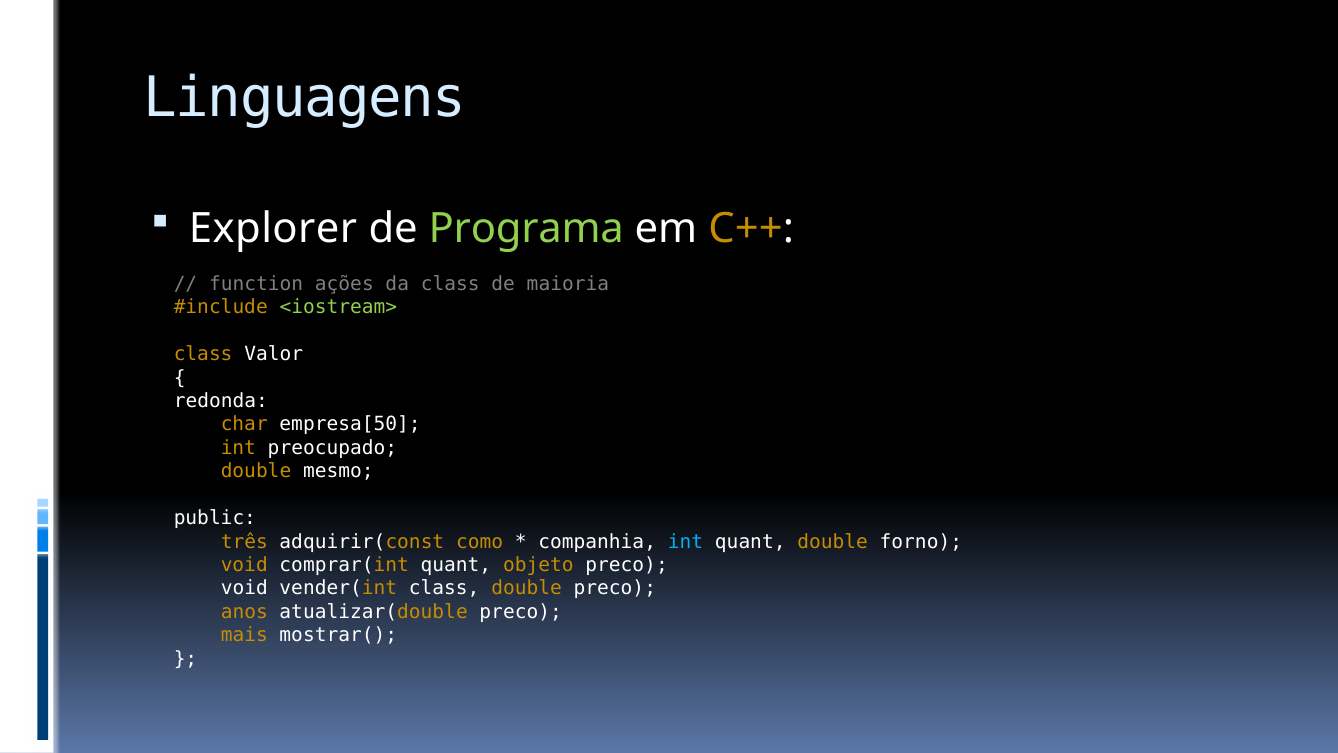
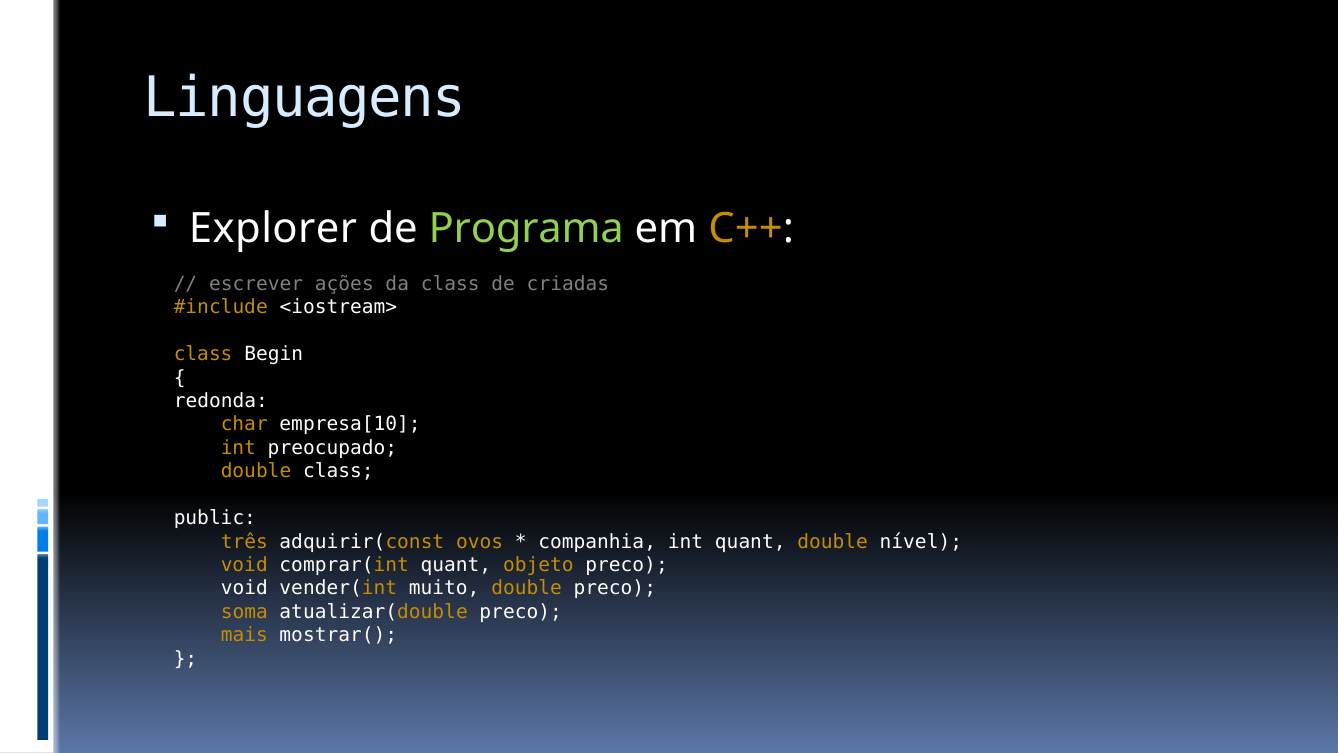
function: function -> escrever
maioria: maioria -> criadas
<iostream> colour: light green -> white
Valor: Valor -> Begin
empresa[50: empresa[50 -> empresa[10
double mesmo: mesmo -> class
como: como -> ovos
int at (686, 541) colour: light blue -> white
forno: forno -> nível
vender(int class: class -> muito
anos: anos -> soma
